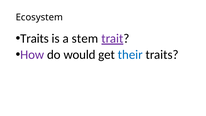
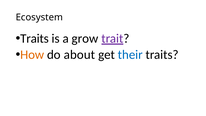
stem: stem -> grow
How colour: purple -> orange
would: would -> about
